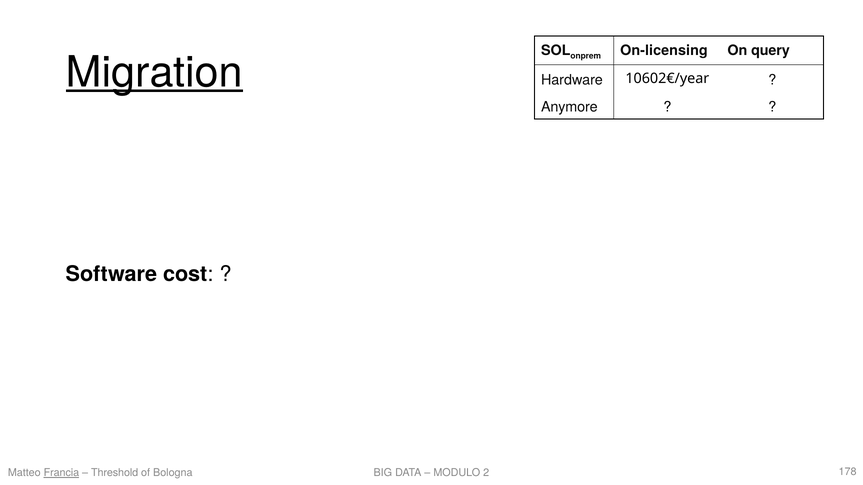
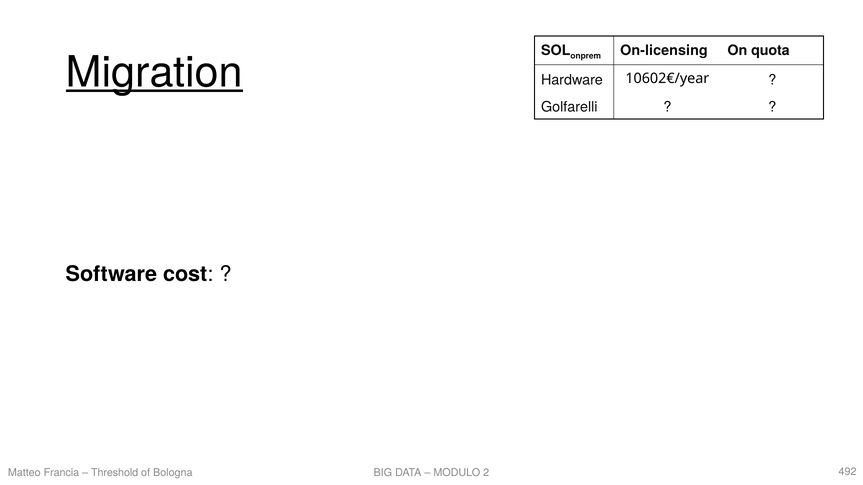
query: query -> quota
Anymore: Anymore -> Golfarelli
Francia underline: present -> none
178: 178 -> 492
